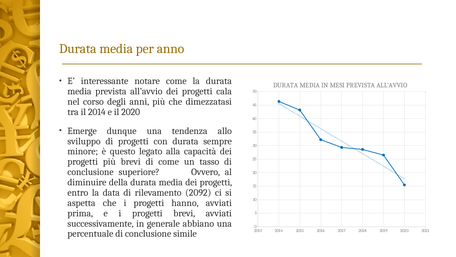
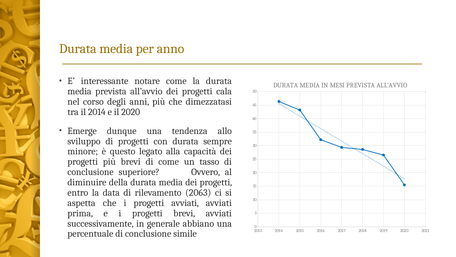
2092: 2092 -> 2063
progetti hanno: hanno -> avviati
